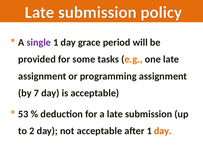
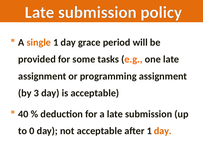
single colour: purple -> orange
7: 7 -> 3
53: 53 -> 40
2: 2 -> 0
